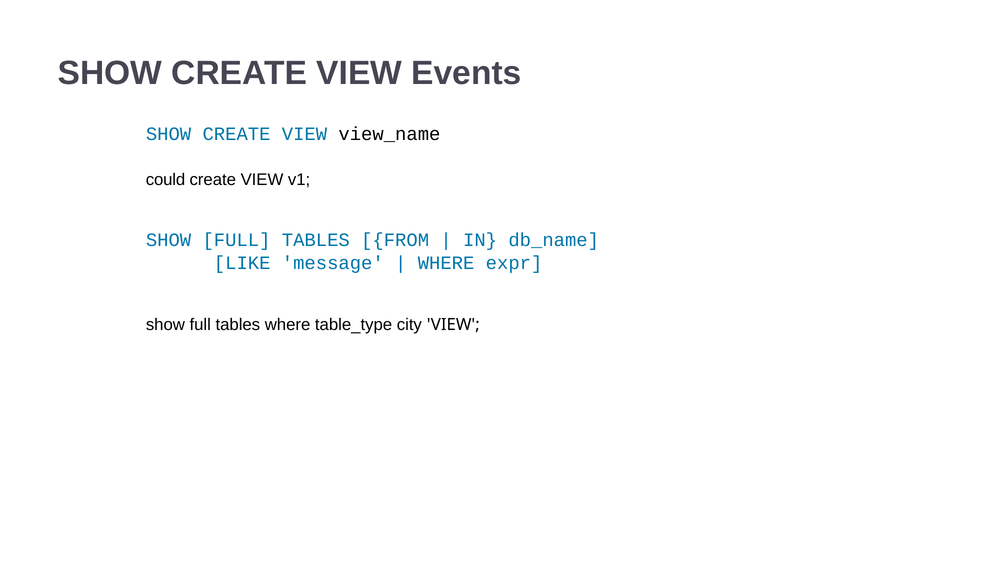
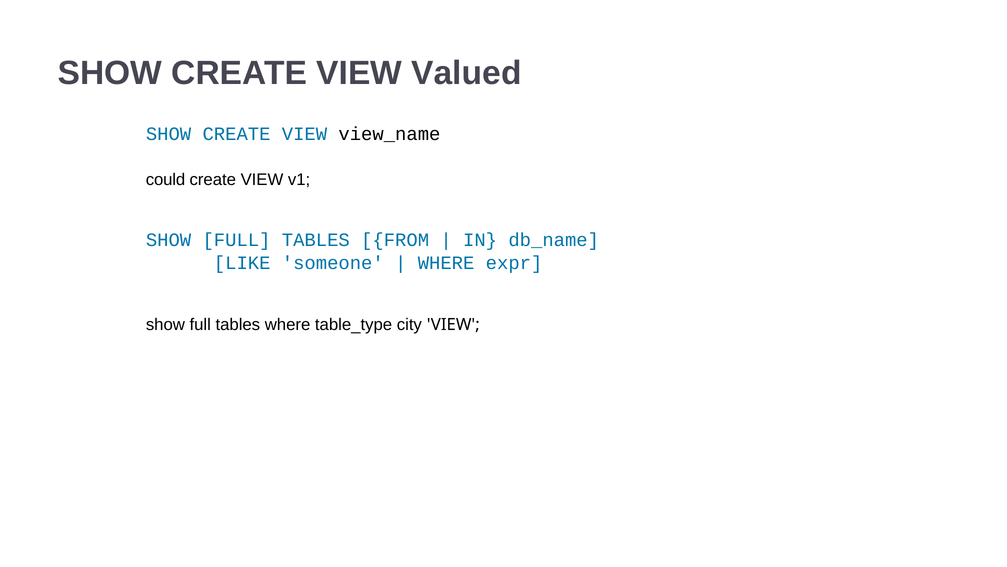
Events: Events -> Valued
message: message -> someone
